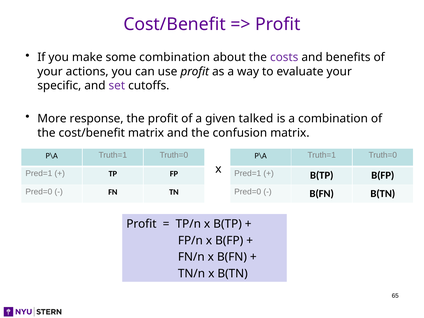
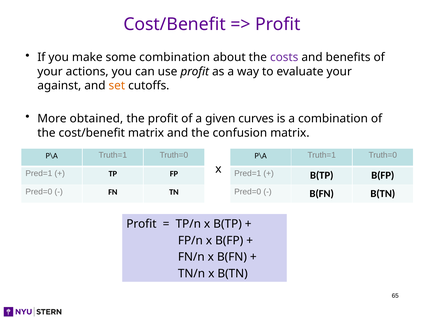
specific: specific -> against
set colour: purple -> orange
response: response -> obtained
talked: talked -> curves
